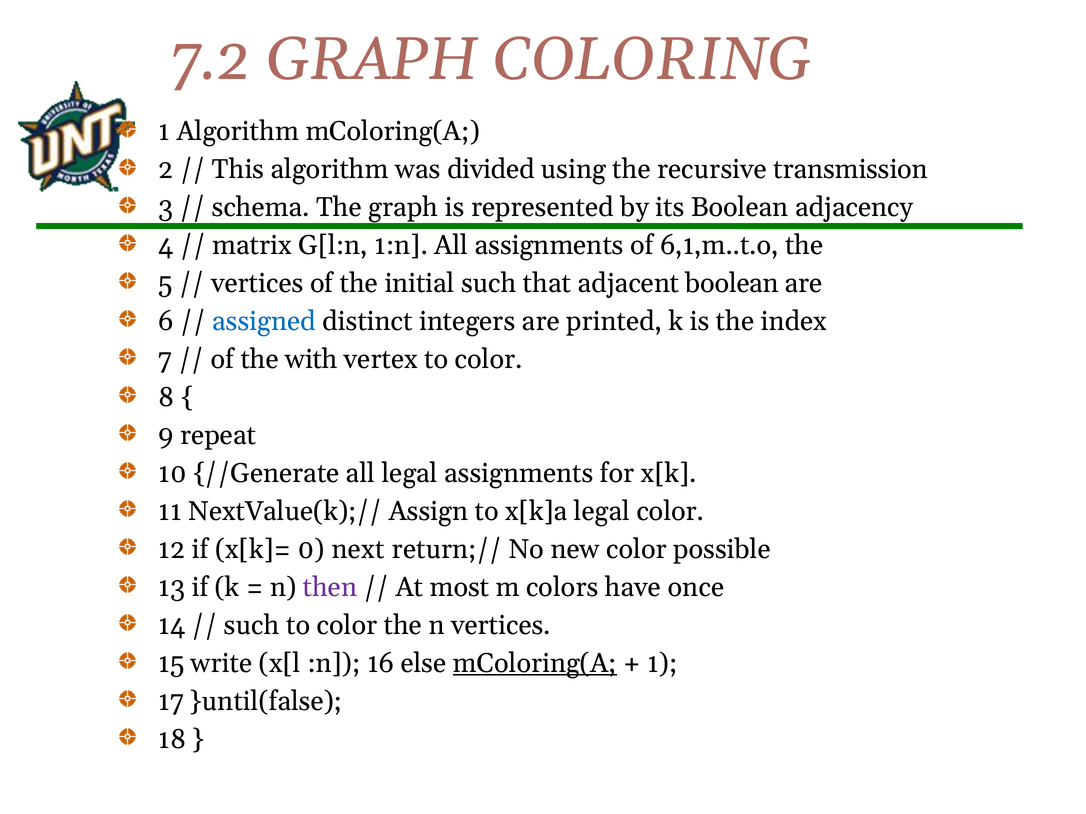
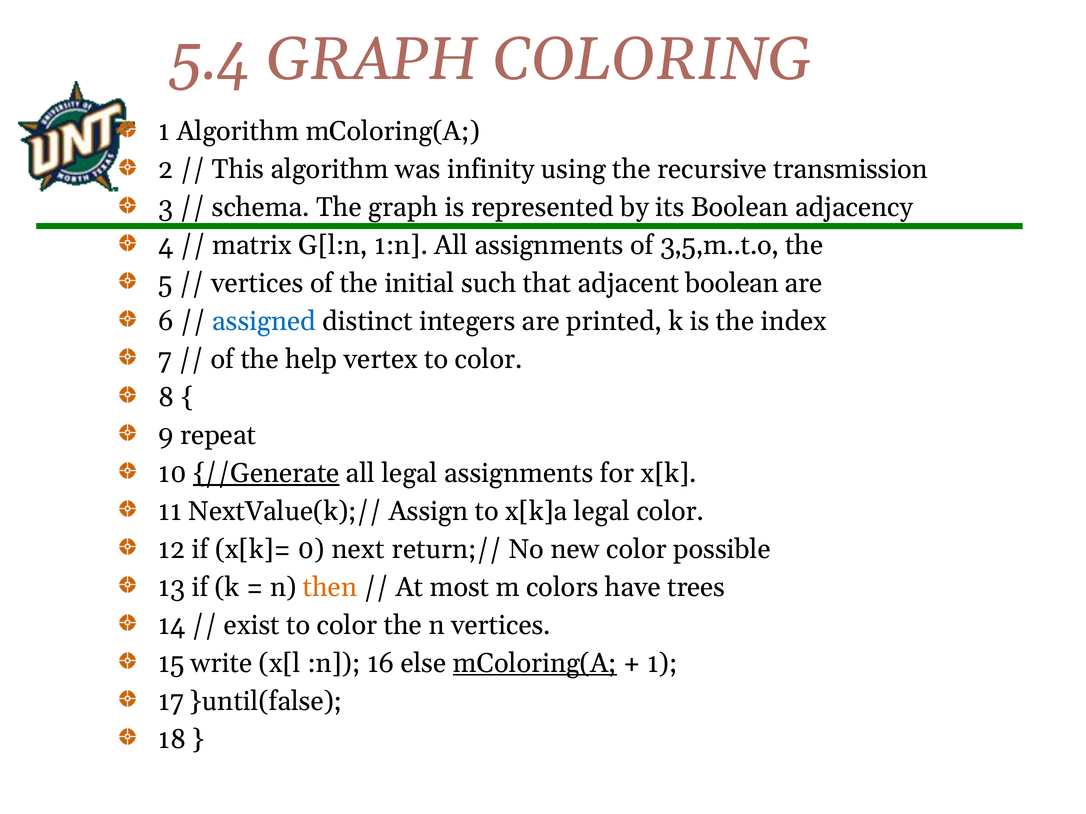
7.2: 7.2 -> 5.4
divided: divided -> infinity
6,1,m..t.o: 6,1,m..t.o -> 3,5,m..t.o
with: with -> help
//Generate underline: none -> present
then colour: purple -> orange
once: once -> trees
such at (252, 626): such -> exist
